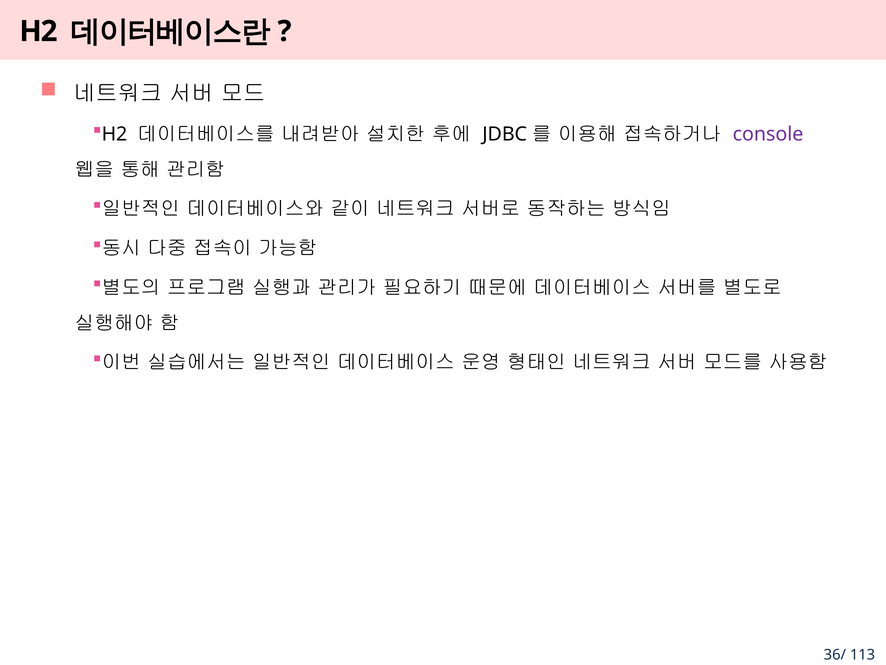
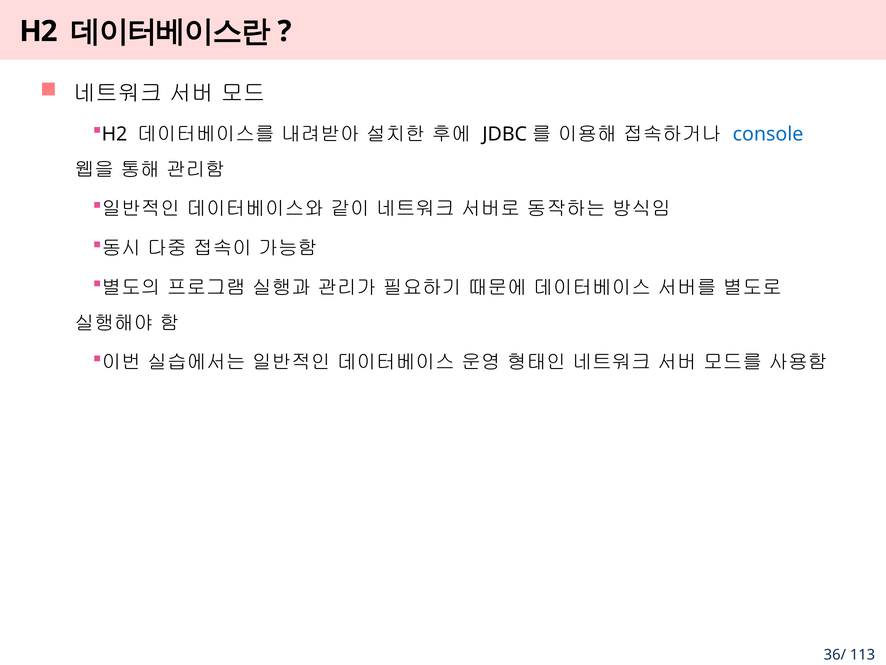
console colour: purple -> blue
